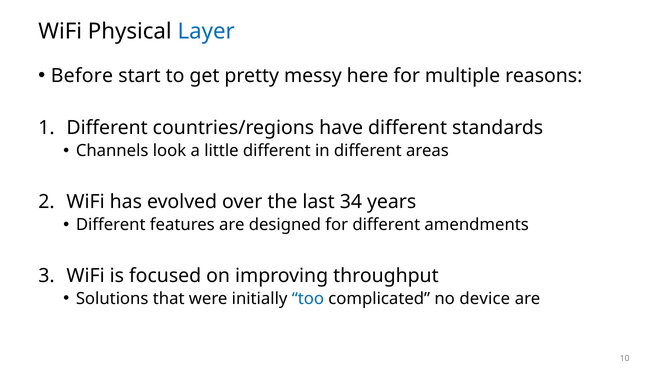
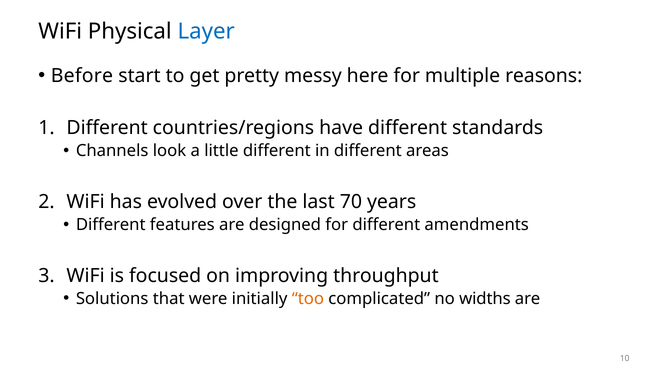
34: 34 -> 70
too colour: blue -> orange
device: device -> widths
